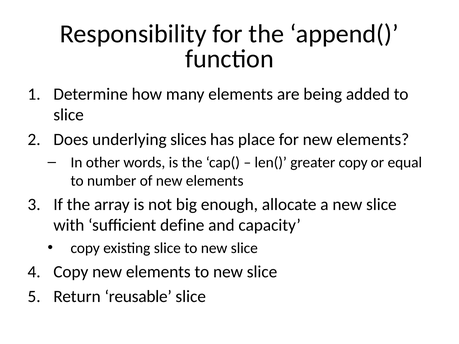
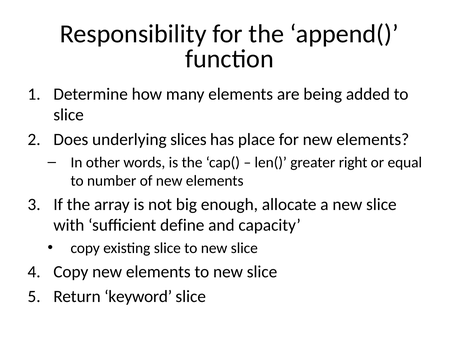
greater copy: copy -> right
reusable: reusable -> keyword
